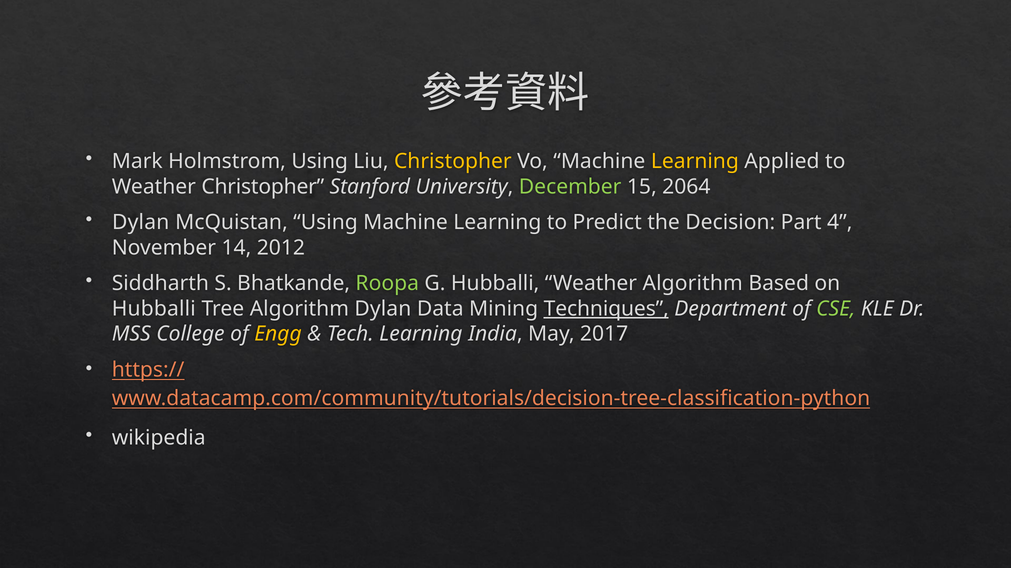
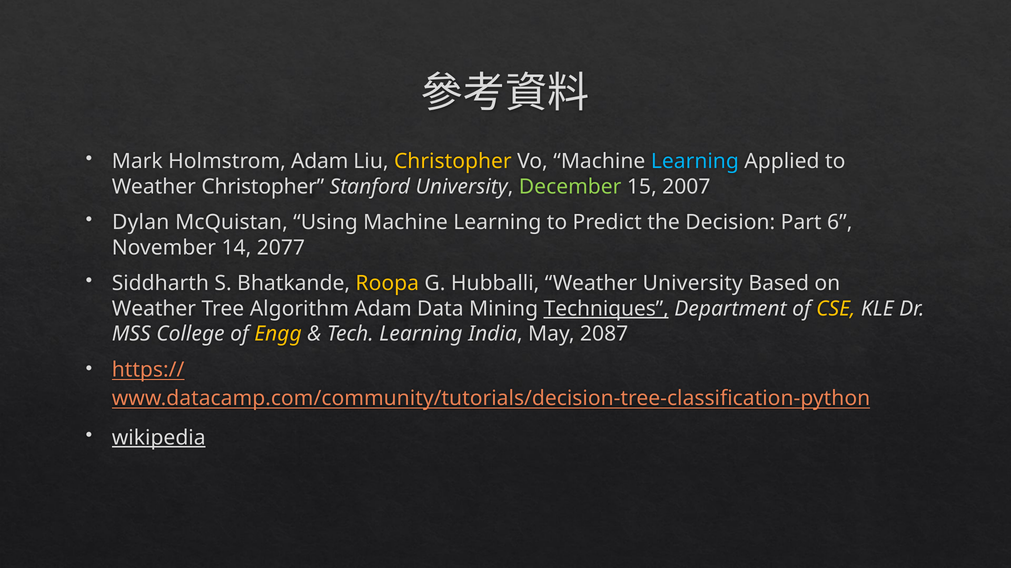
Holmstrom Using: Using -> Adam
Learning at (695, 162) colour: yellow -> light blue
2064: 2064 -> 2007
4: 4 -> 6
2012: 2012 -> 2077
Roopa colour: light green -> yellow
Weather Algorithm: Algorithm -> University
Hubballi at (154, 309): Hubballi -> Weather
Algorithm Dylan: Dylan -> Adam
CSE colour: light green -> yellow
2017: 2017 -> 2087
wikipedia underline: none -> present
